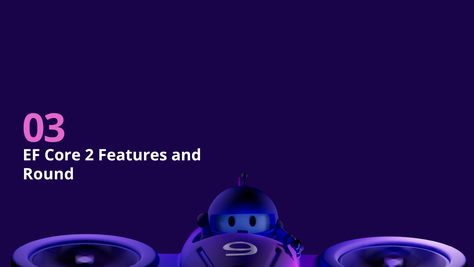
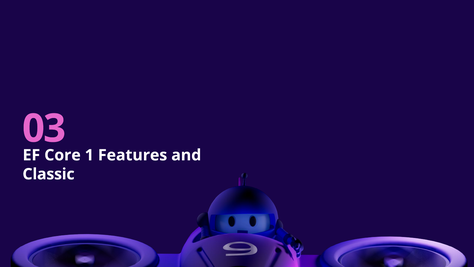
2: 2 -> 1
Round: Round -> Classic
